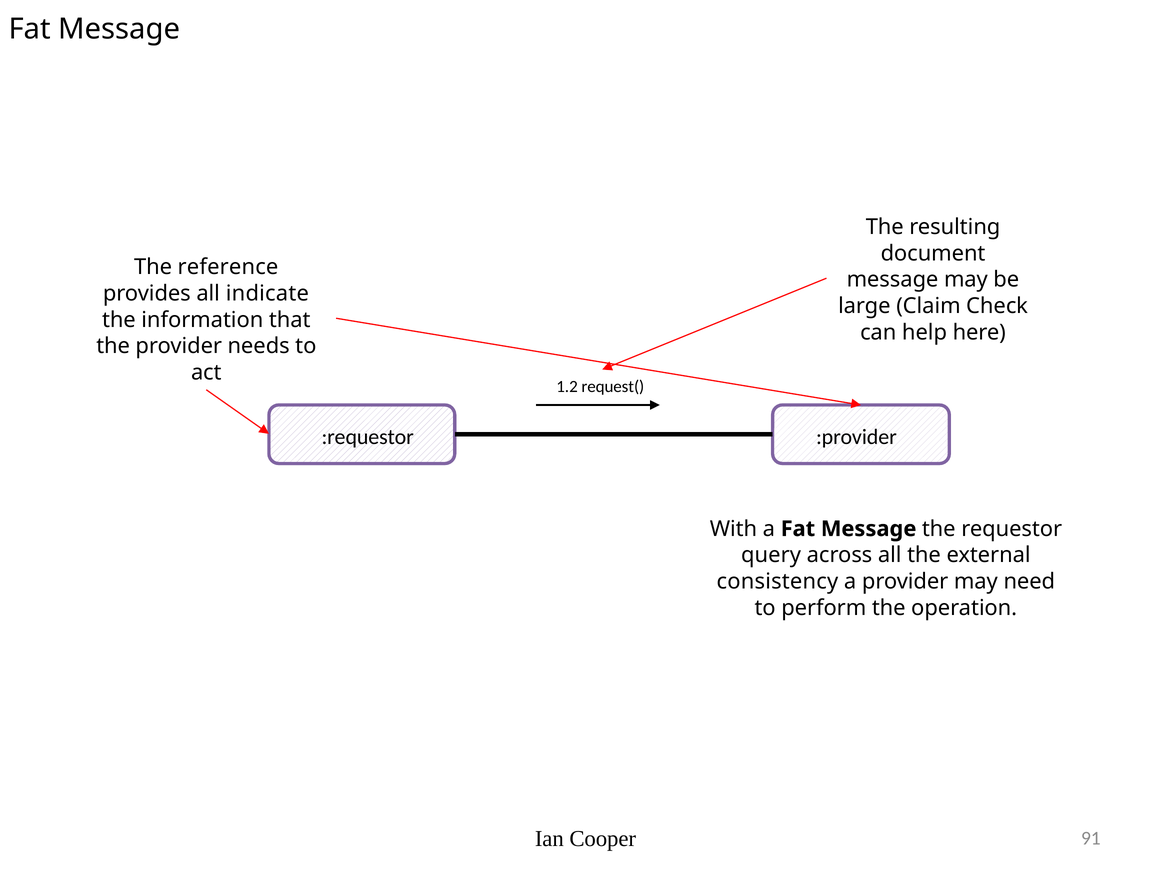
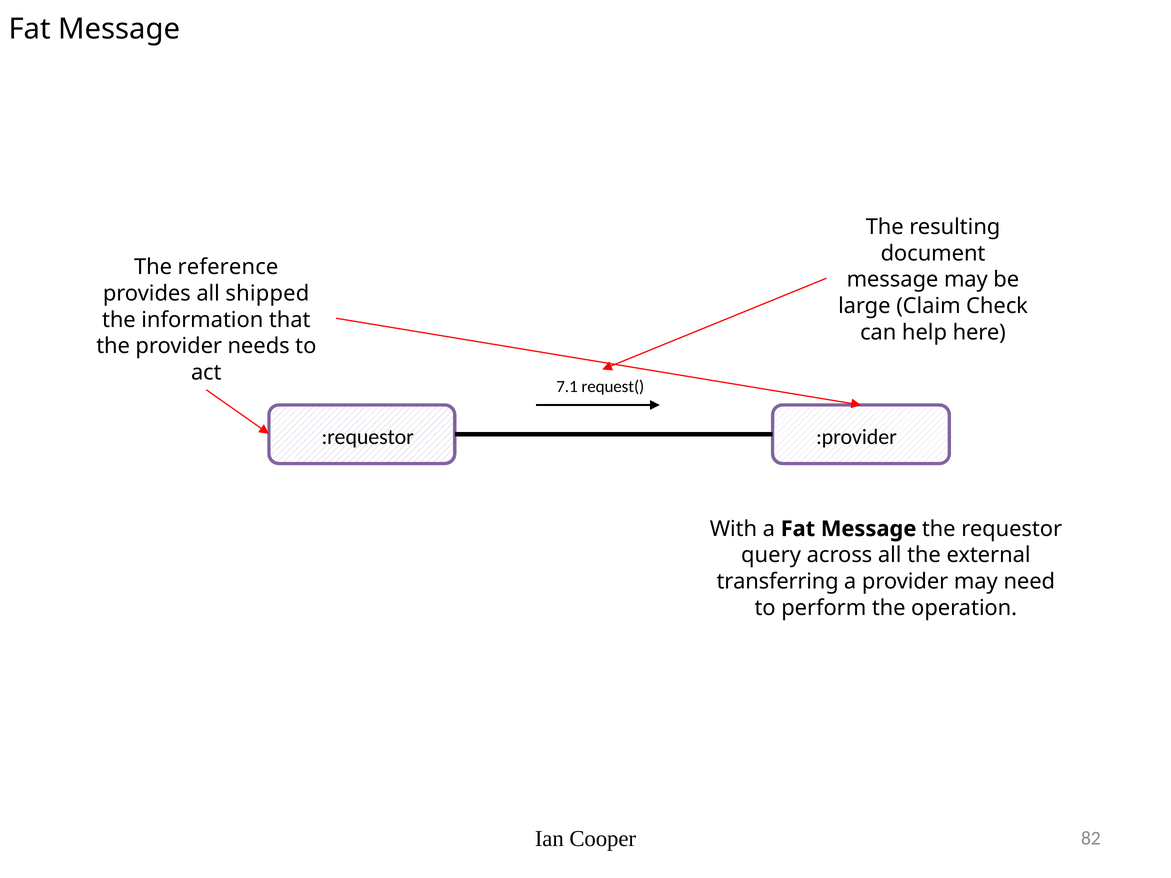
indicate: indicate -> shipped
1.2: 1.2 -> 7.1
consistency: consistency -> transferring
91: 91 -> 82
